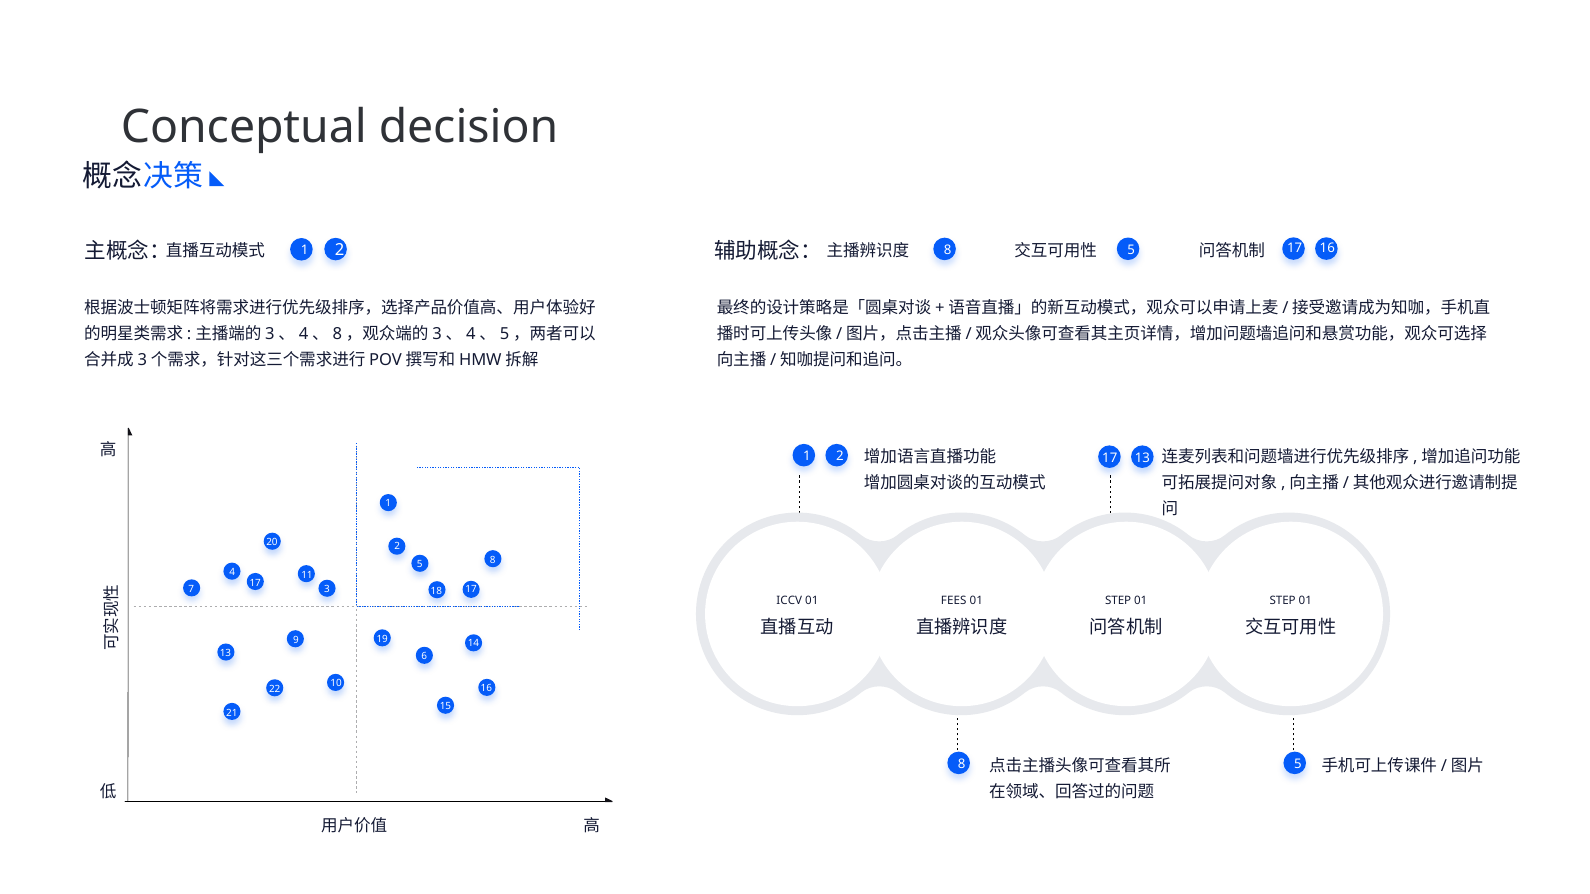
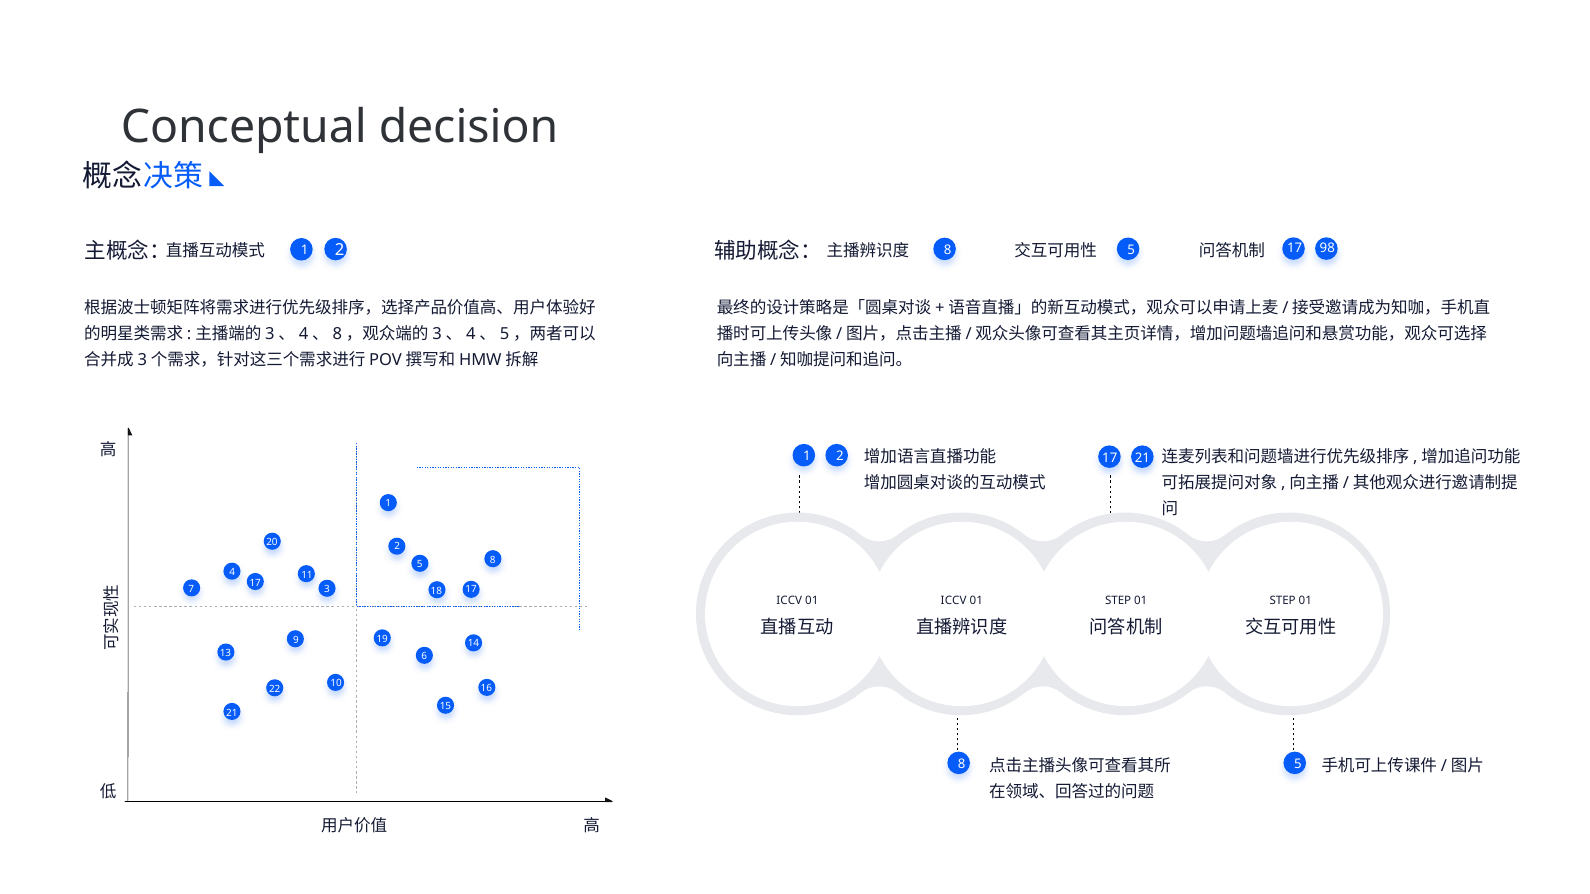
16 at (1327, 249): 16 -> 98
13 at (1142, 459): 13 -> 21
FEES at (954, 601): FEES -> ICCV
